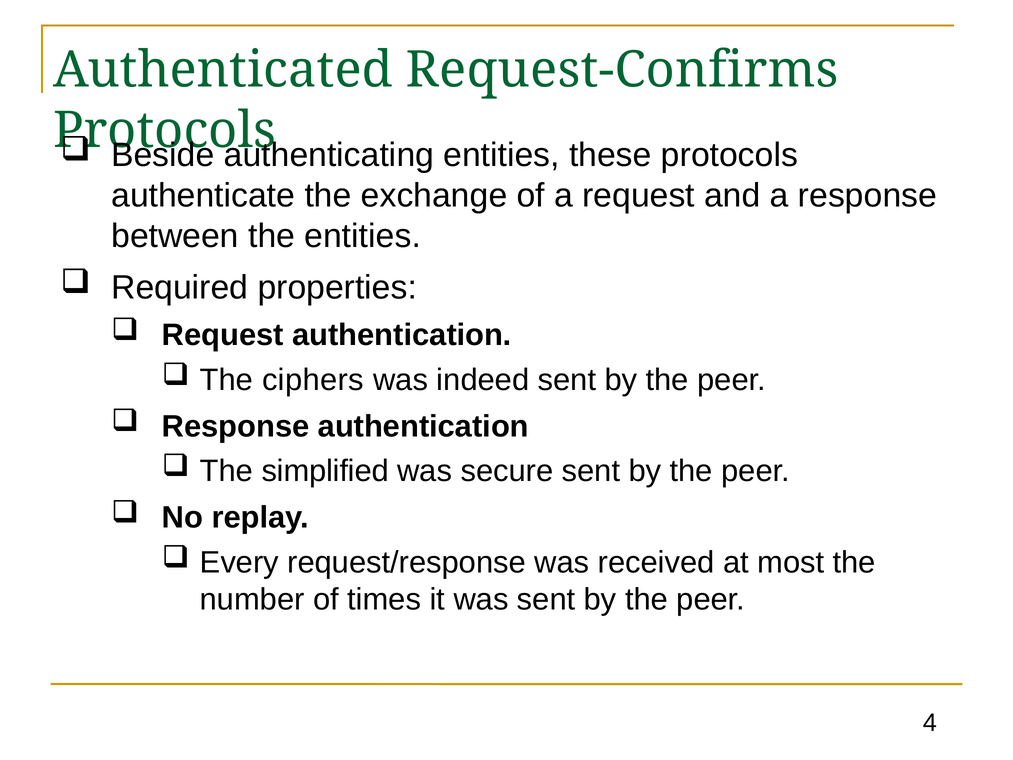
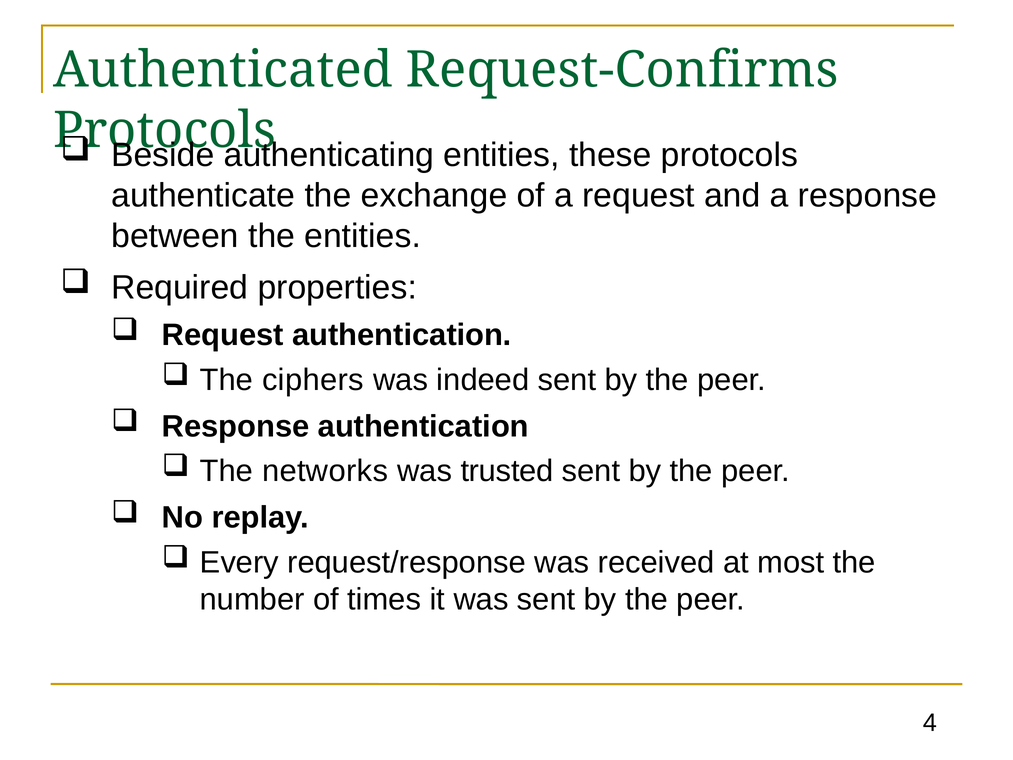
simplified: simplified -> networks
secure: secure -> trusted
